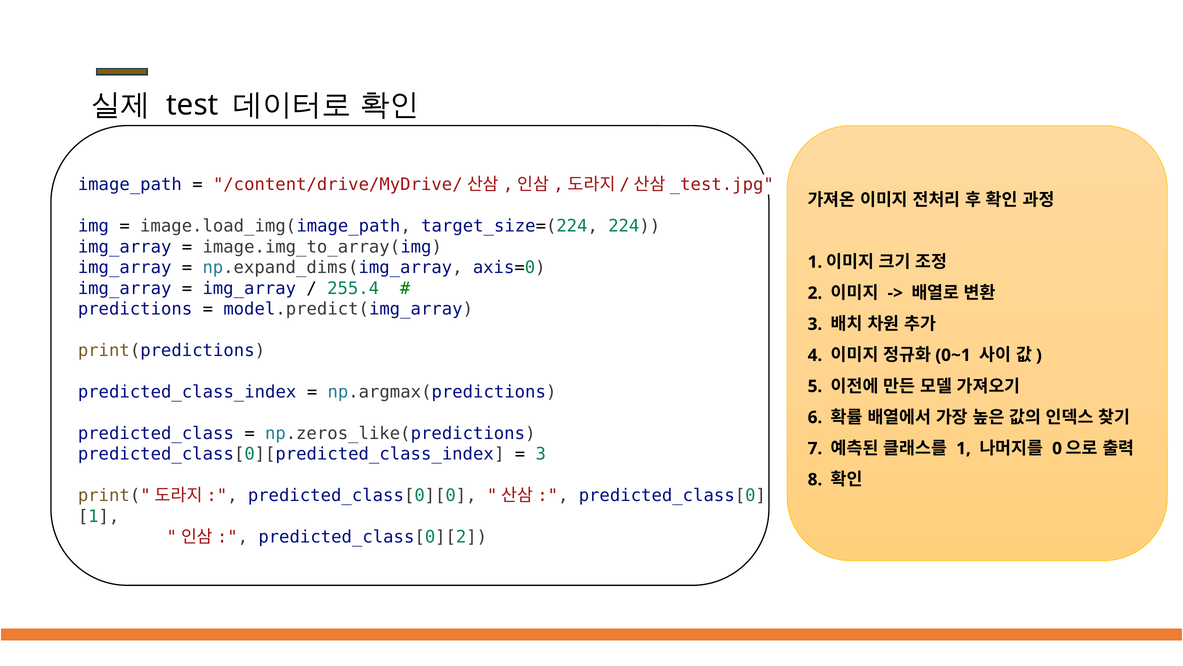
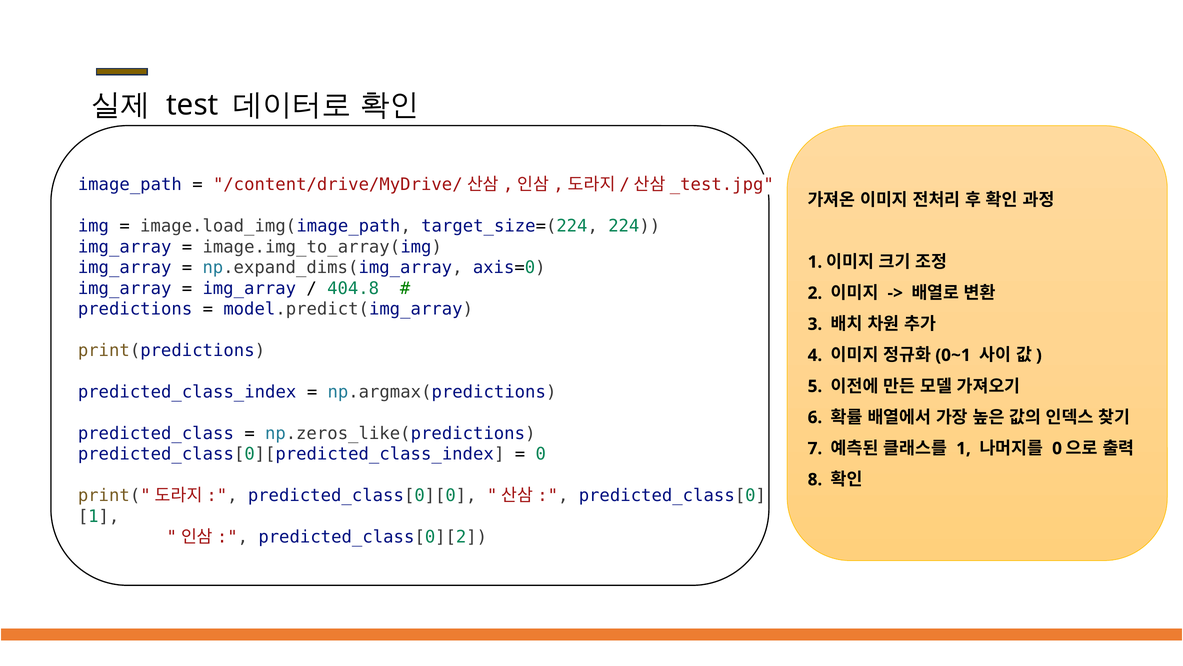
255.4: 255.4 -> 404.8
3 at (541, 454): 3 -> 0
